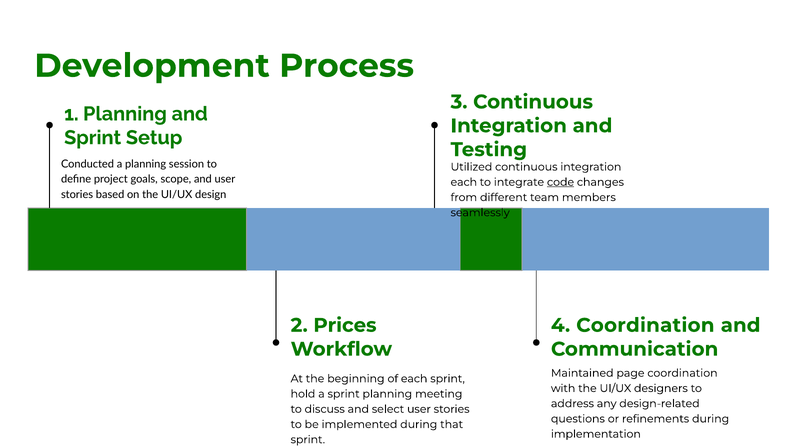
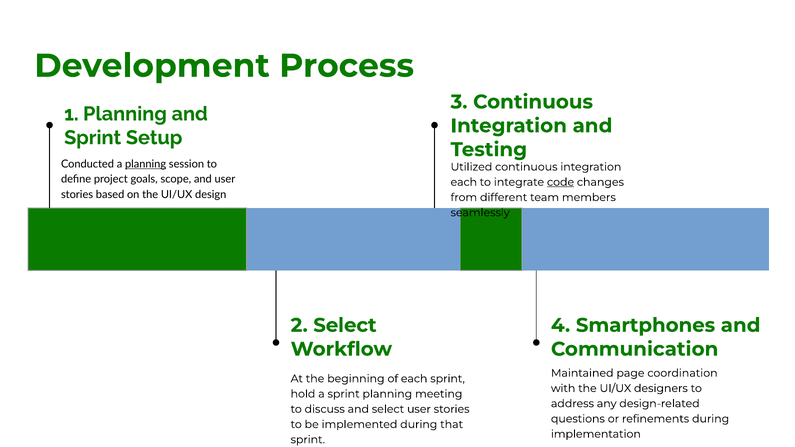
planning at (146, 164) underline: none -> present
2 Prices: Prices -> Select
4 Coordination: Coordination -> Smartphones
